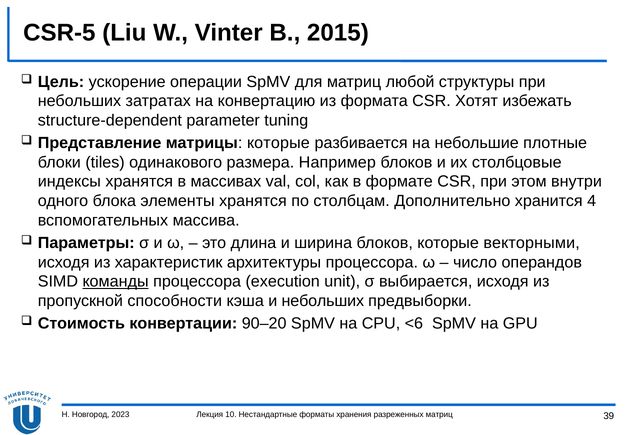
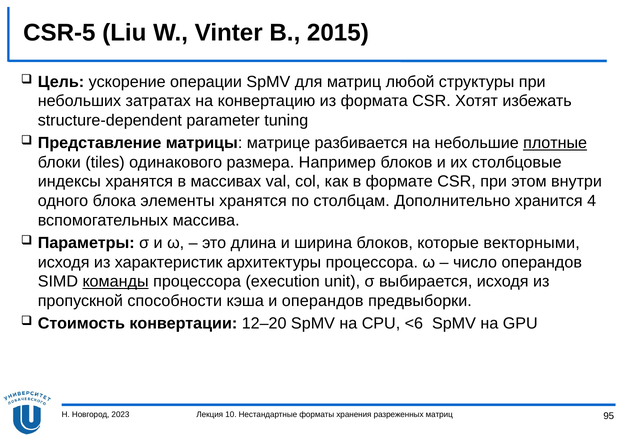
матрицы которые: которые -> матрице
плотные underline: none -> present
и небольших: небольших -> операндов
90–20: 90–20 -> 12–20
39: 39 -> 95
